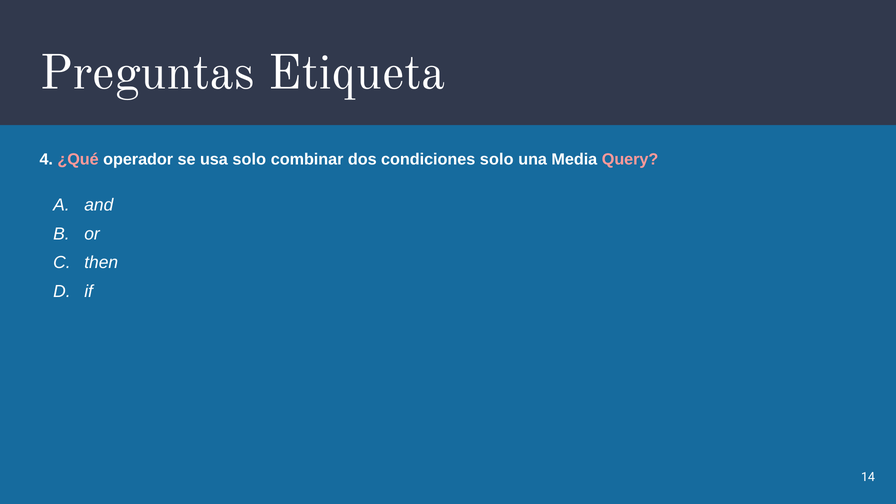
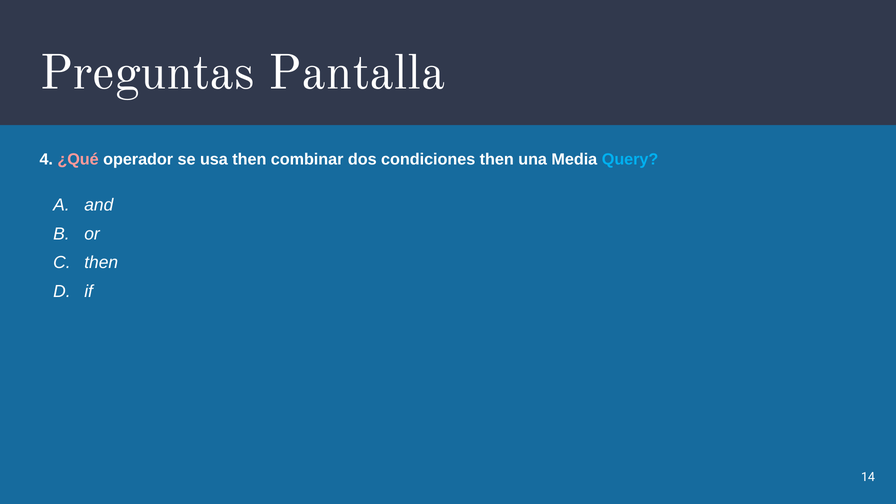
Etiqueta: Etiqueta -> Pantalla
usa solo: solo -> then
condiciones solo: solo -> then
Query colour: pink -> light blue
